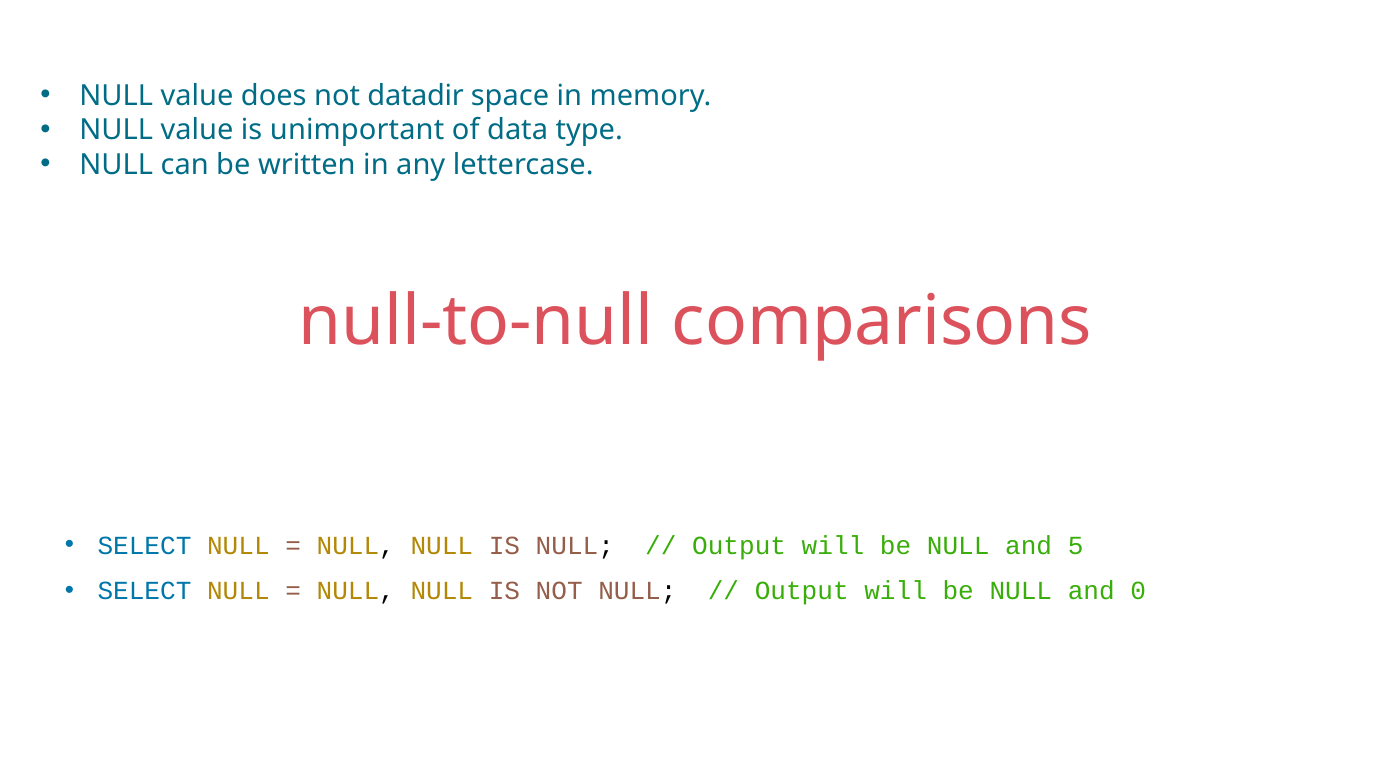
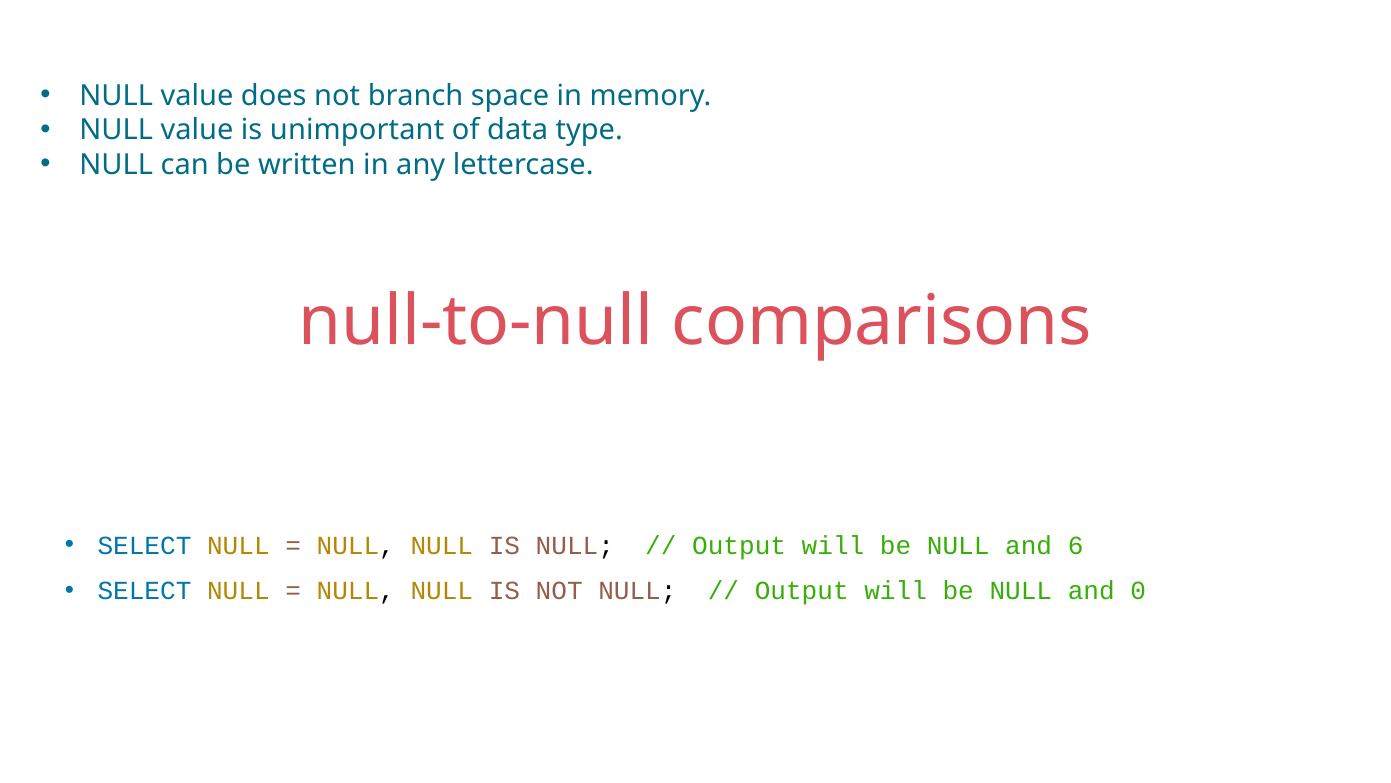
datadir: datadir -> branch
5: 5 -> 6
